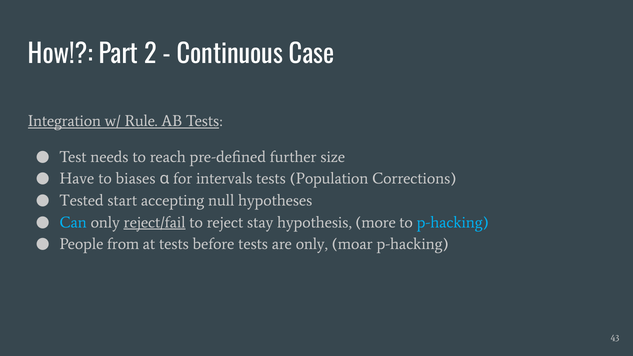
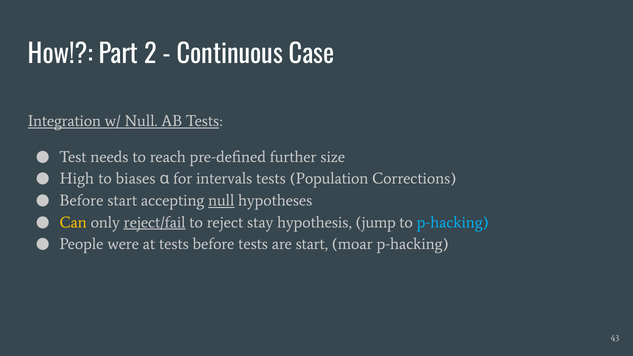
w/ Rule: Rule -> Null
Have: Have -> High
Tested at (82, 201): Tested -> Before
null at (221, 201) underline: none -> present
Can colour: light blue -> yellow
more: more -> jump
from: from -> were
are only: only -> start
